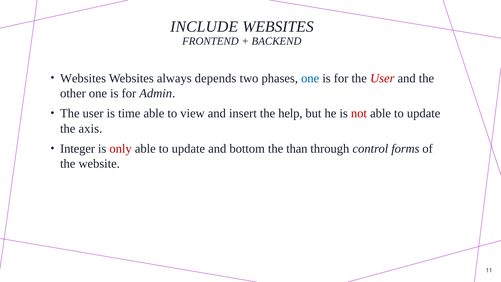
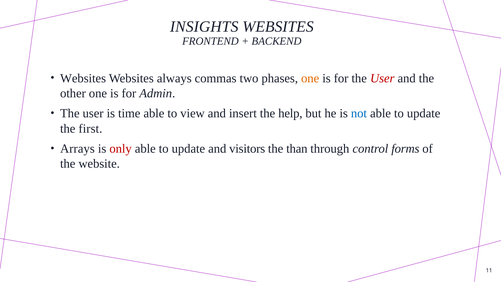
INCLUDE: INCLUDE -> INSIGHTS
depends: depends -> commas
one at (310, 78) colour: blue -> orange
not colour: red -> blue
axis: axis -> first
Integer: Integer -> Arrays
bottom: bottom -> visitors
